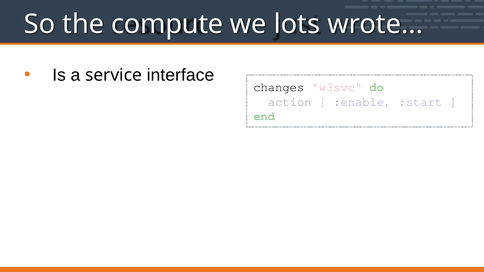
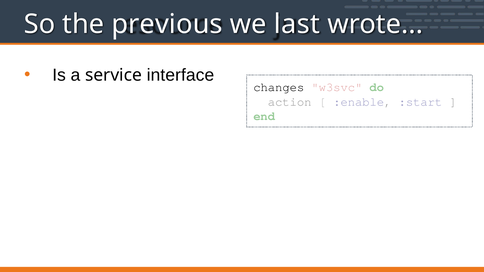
compute: compute -> previous
lots: lots -> last
